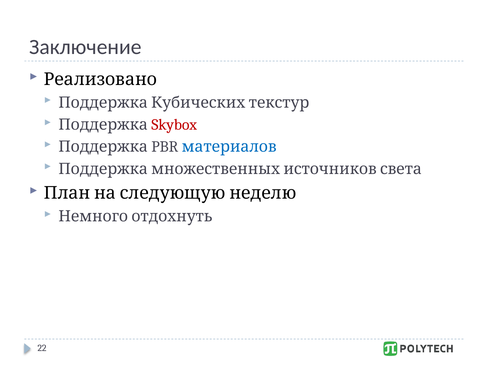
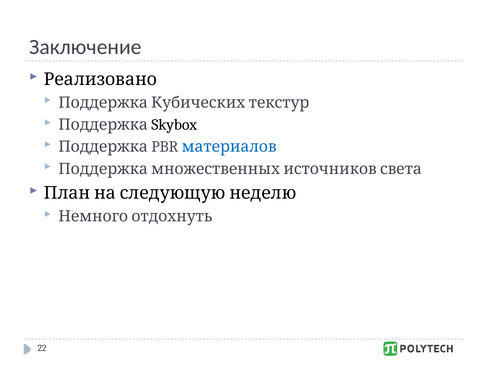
Skybox colour: red -> black
